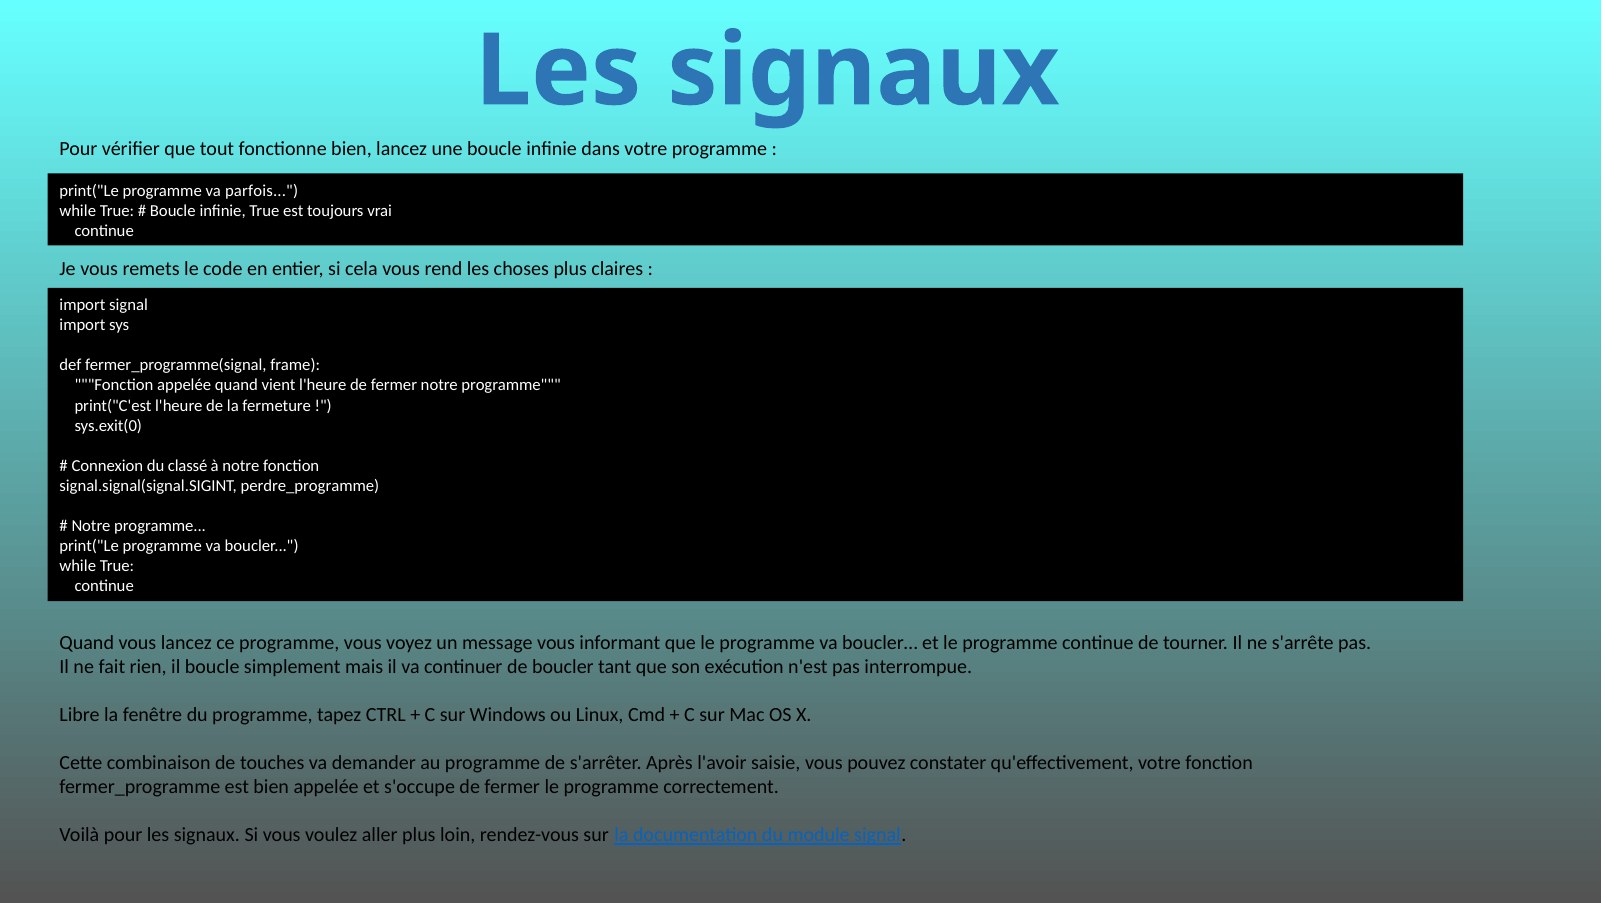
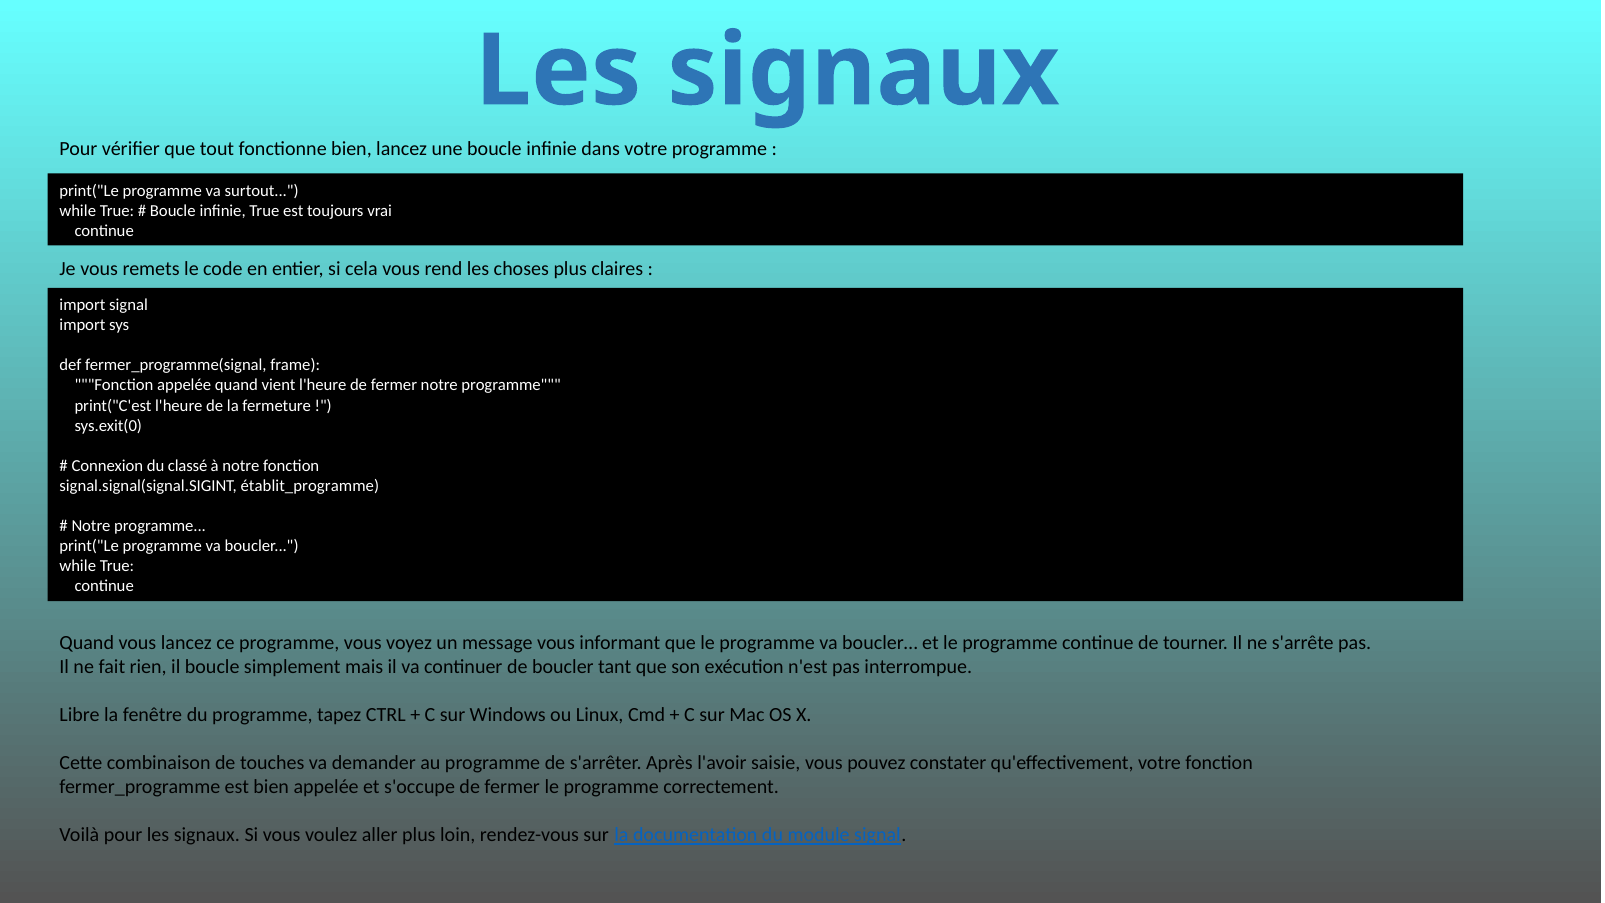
parfois: parfois -> surtout
perdre_programme: perdre_programme -> établit_programme
